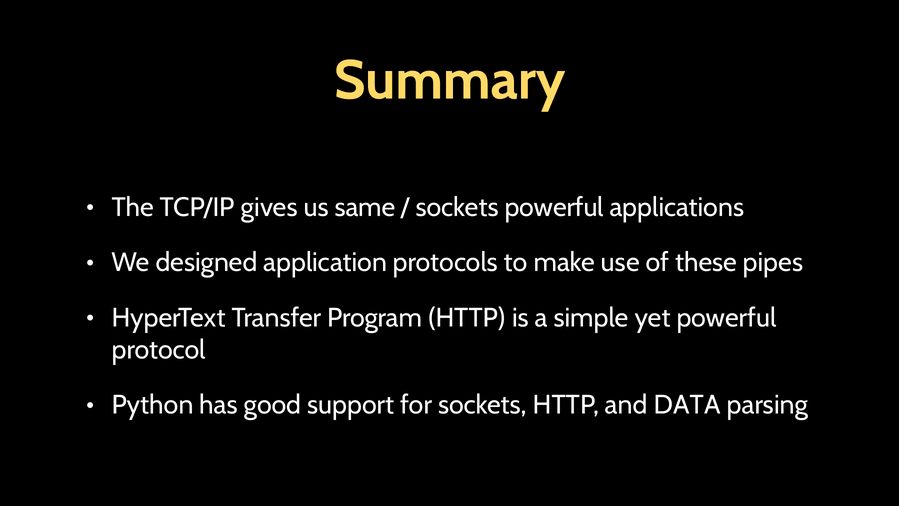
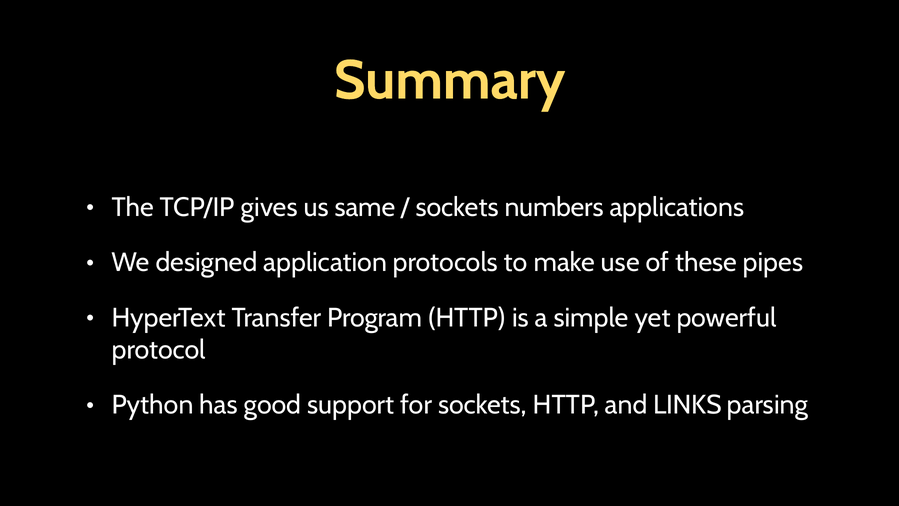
sockets powerful: powerful -> numbers
DATA: DATA -> LINKS
